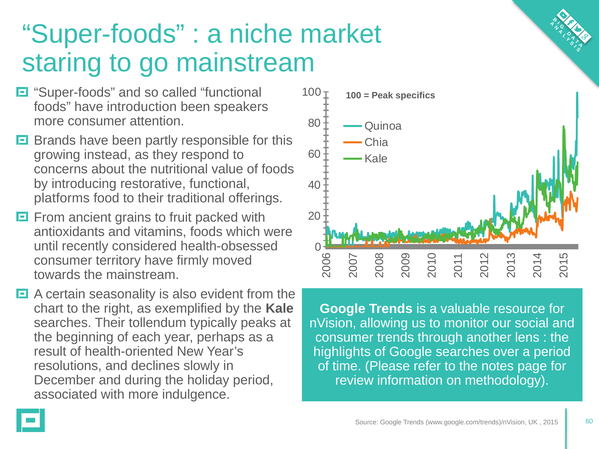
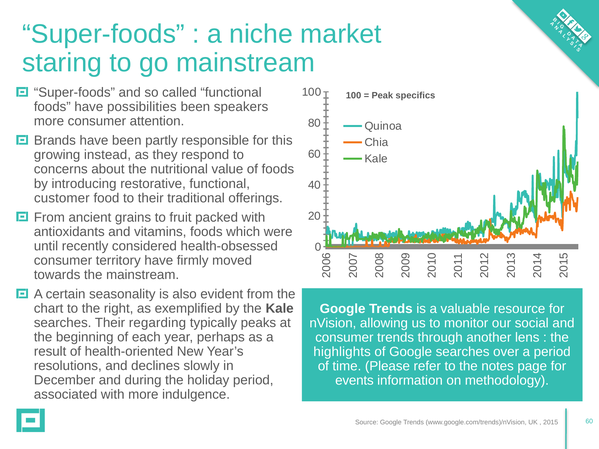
introduction: introduction -> possibilities
platforms: platforms -> customer
tollendum: tollendum -> regarding
review: review -> events
